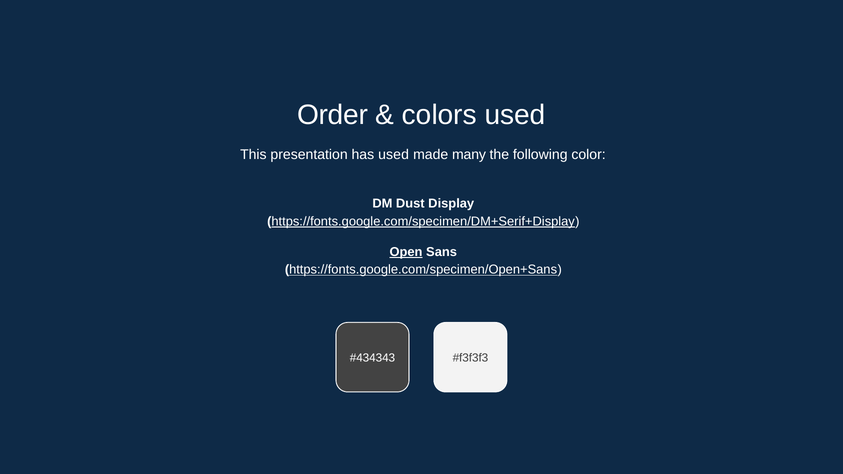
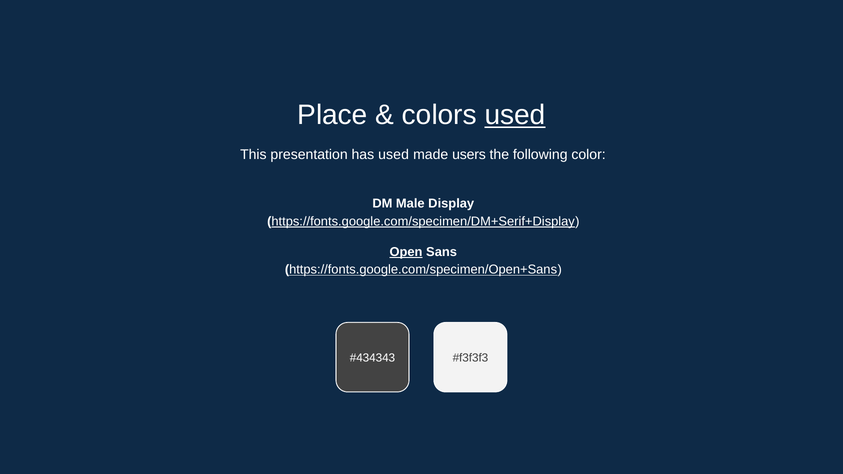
Order: Order -> Place
used at (515, 115) underline: none -> present
many: many -> users
Dust: Dust -> Male
